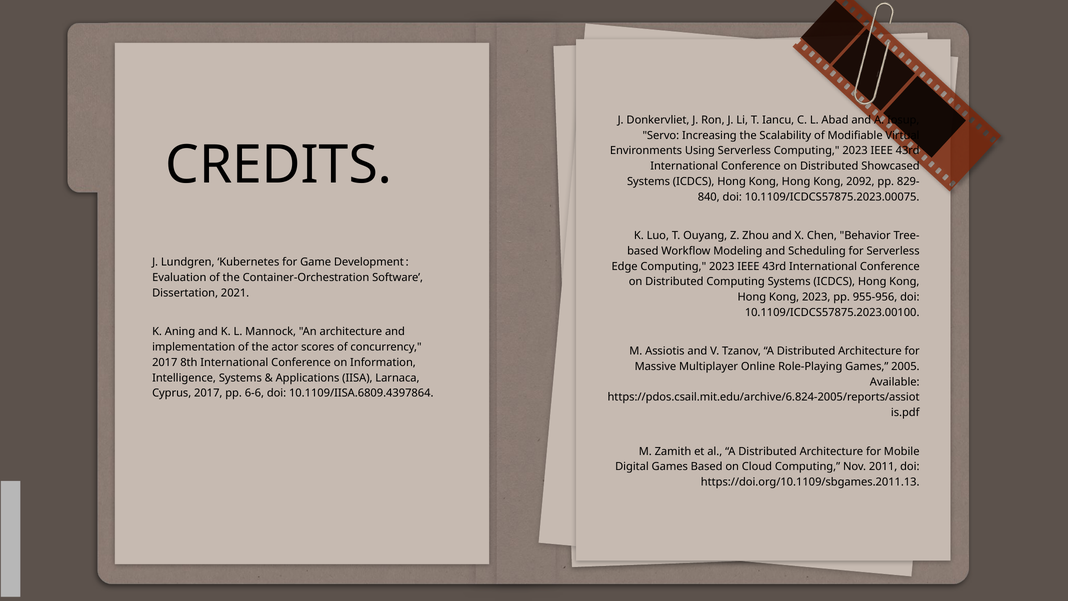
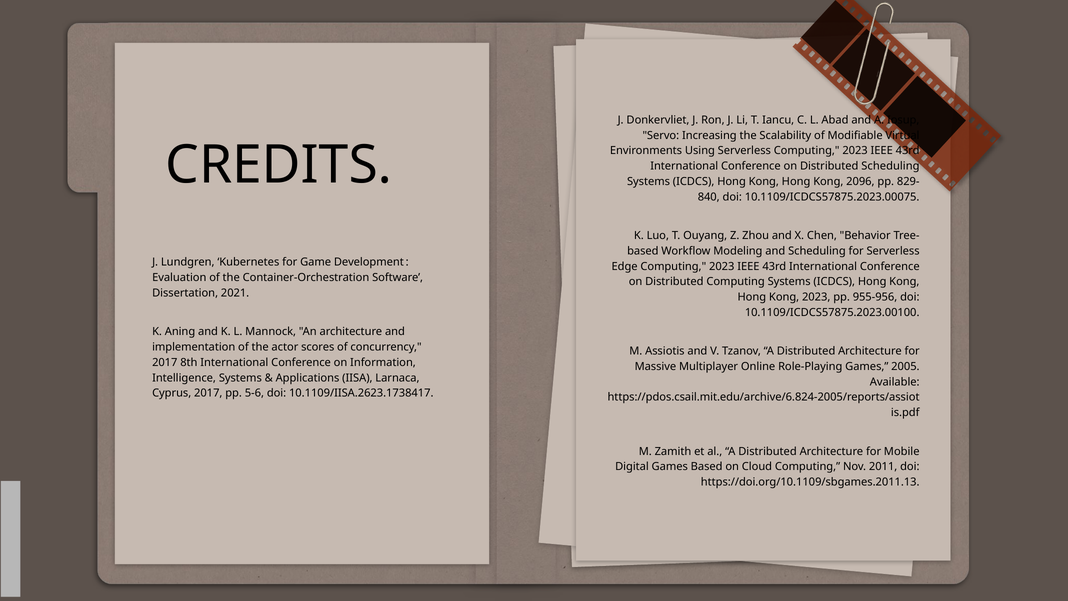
Distributed Showcased: Showcased -> Scheduling
2092: 2092 -> 2096
6-6: 6-6 -> 5-6
10.1109/IISA.6809.4397864: 10.1109/IISA.6809.4397864 -> 10.1109/IISA.2623.1738417
